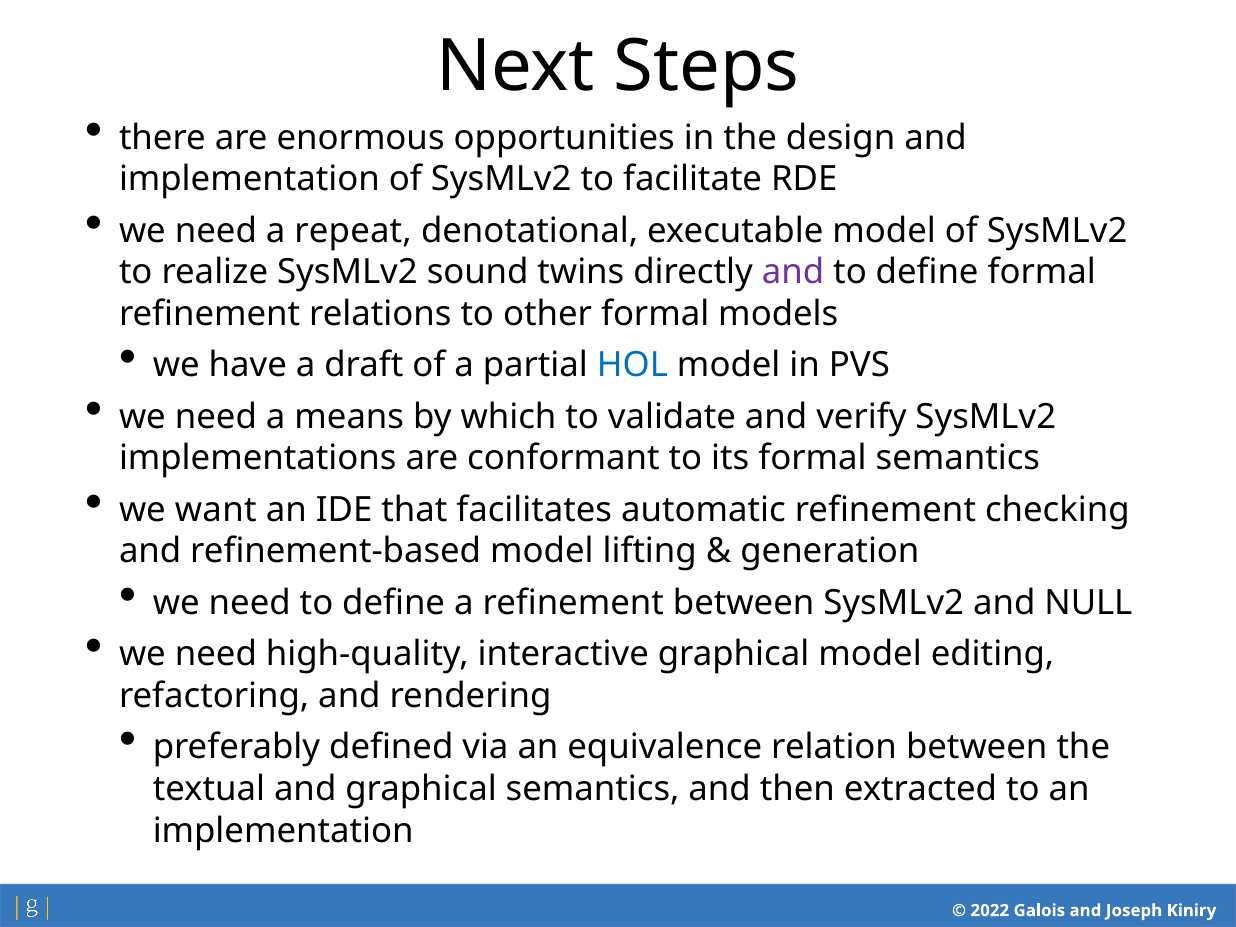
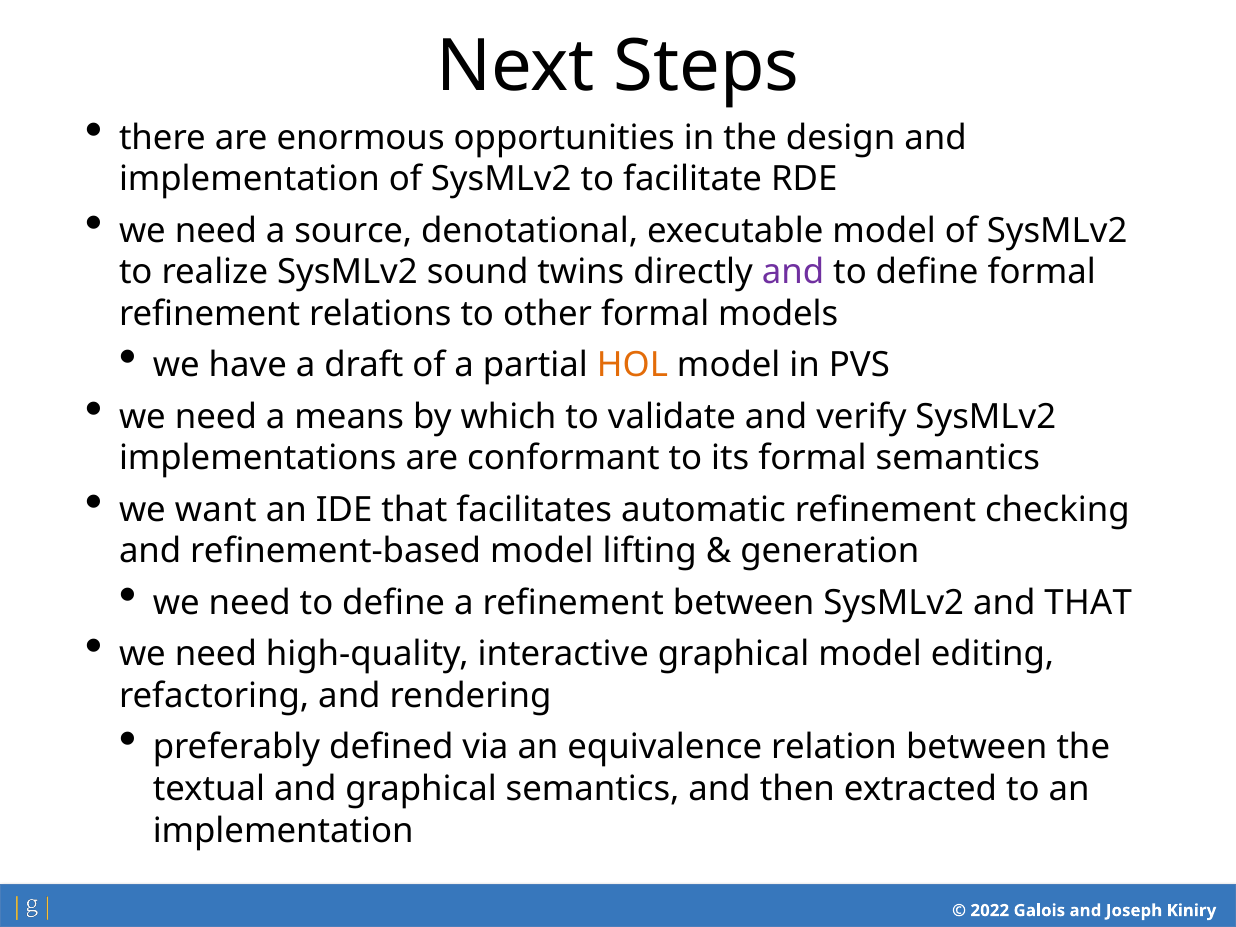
repeat: repeat -> source
HOL colour: blue -> orange
and NULL: NULL -> THAT
